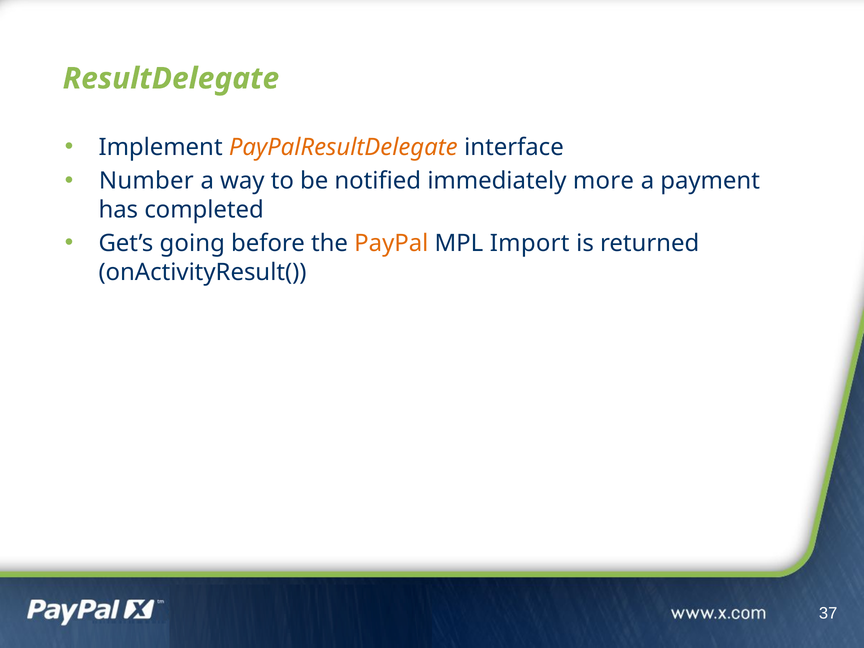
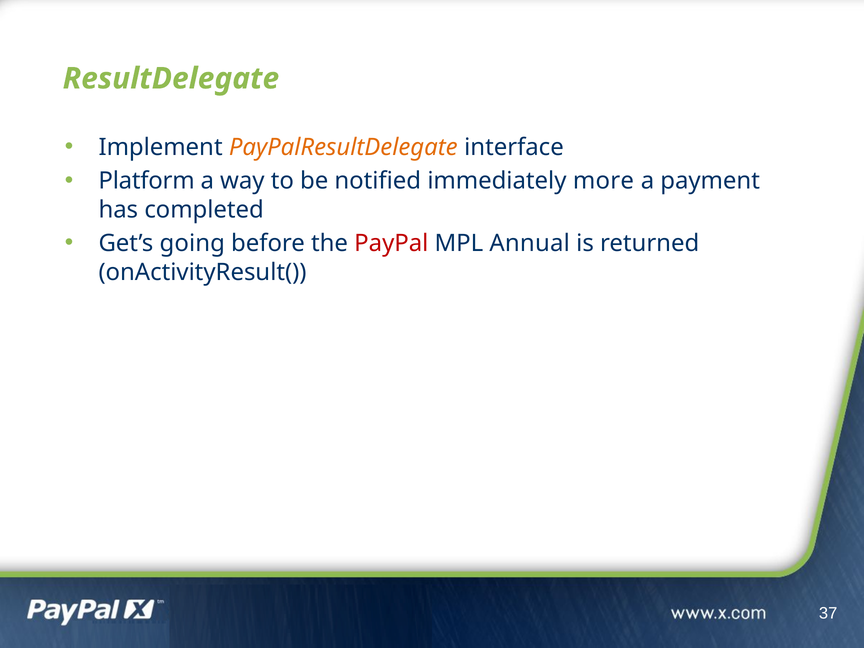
Number: Number -> Platform
PayPal colour: orange -> red
Import: Import -> Annual
